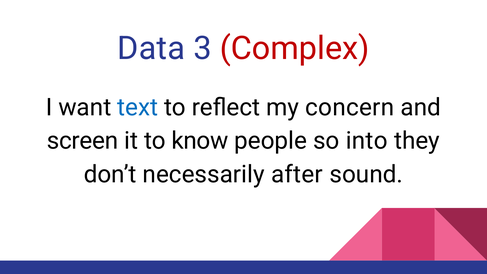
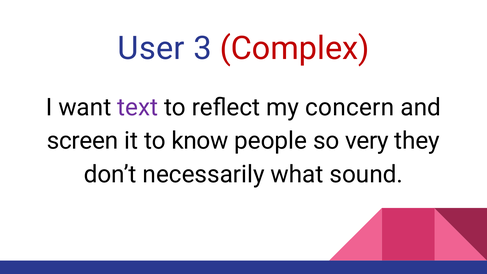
Data: Data -> User
text colour: blue -> purple
into: into -> very
after: after -> what
